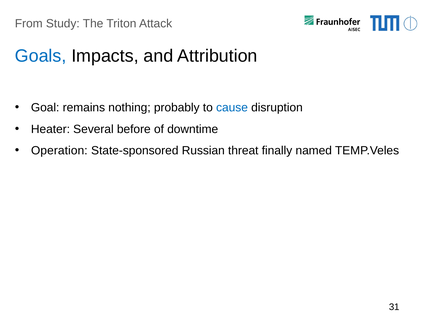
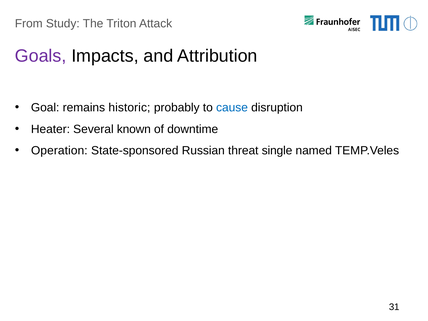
Goals colour: blue -> purple
nothing: nothing -> historic
before: before -> known
finally: finally -> single
